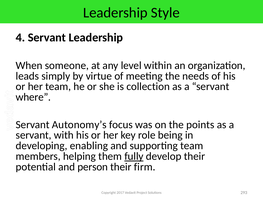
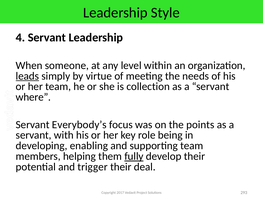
leads underline: none -> present
Autonomy’s: Autonomy’s -> Everybody’s
person: person -> trigger
firm: firm -> deal
